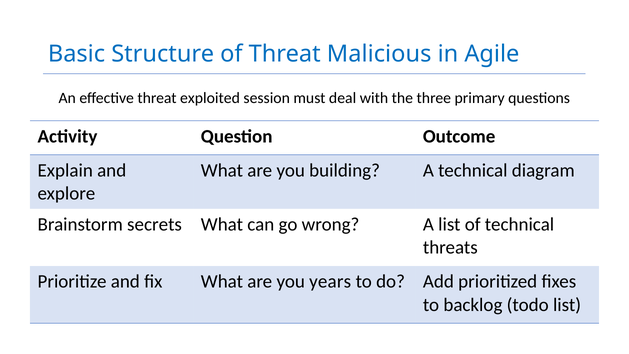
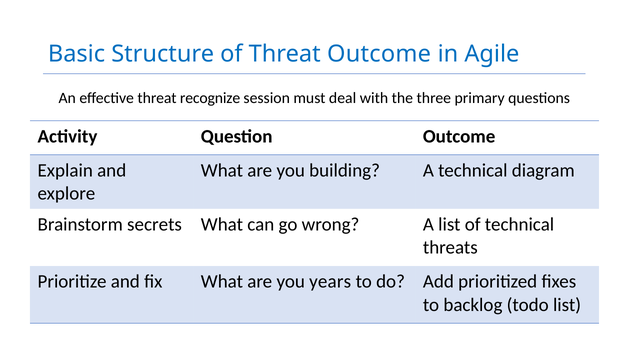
Threat Malicious: Malicious -> Outcome
exploited: exploited -> recognize
